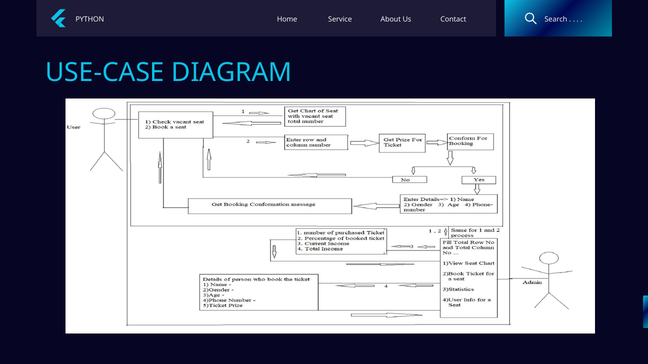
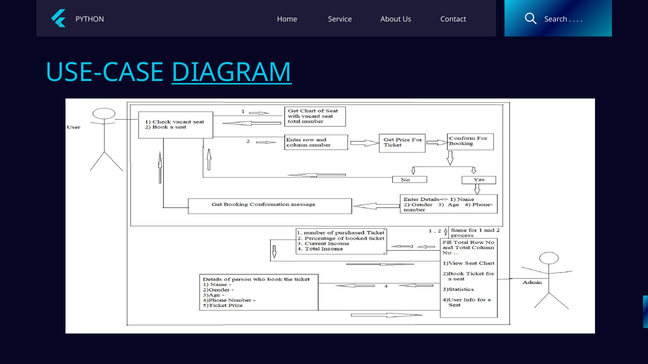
DIAGRAM underline: none -> present
